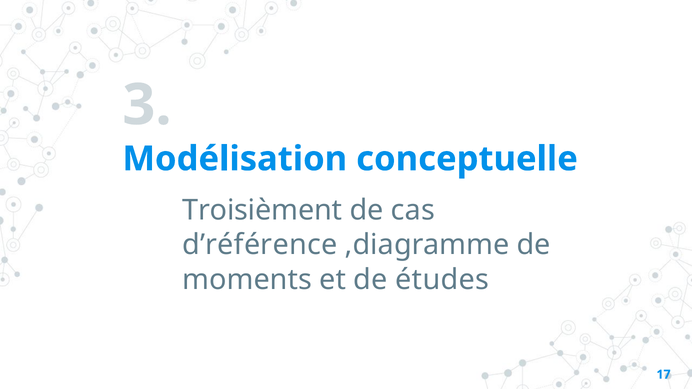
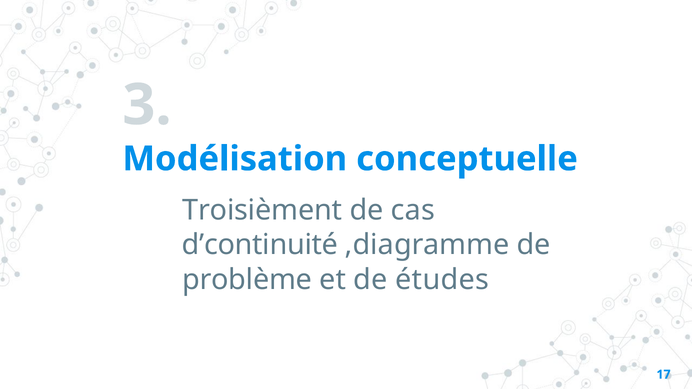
d’référence: d’référence -> d’continuité
moments: moments -> problème
